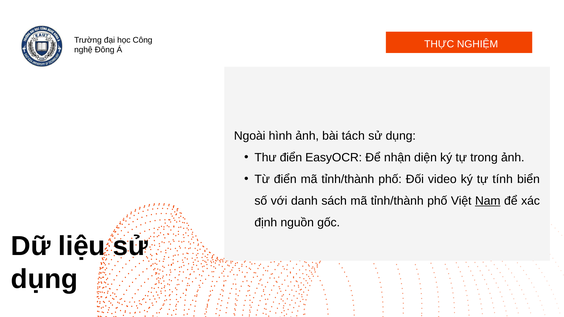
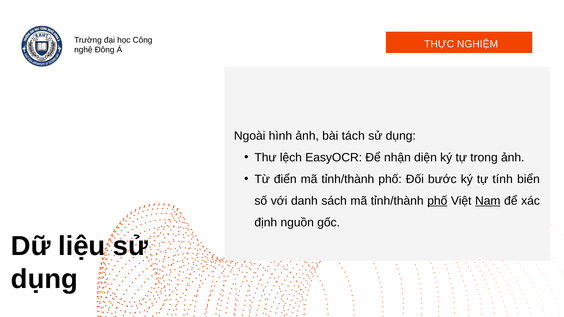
Thư điển: điển -> lệch
video: video -> bước
phố at (437, 201) underline: none -> present
